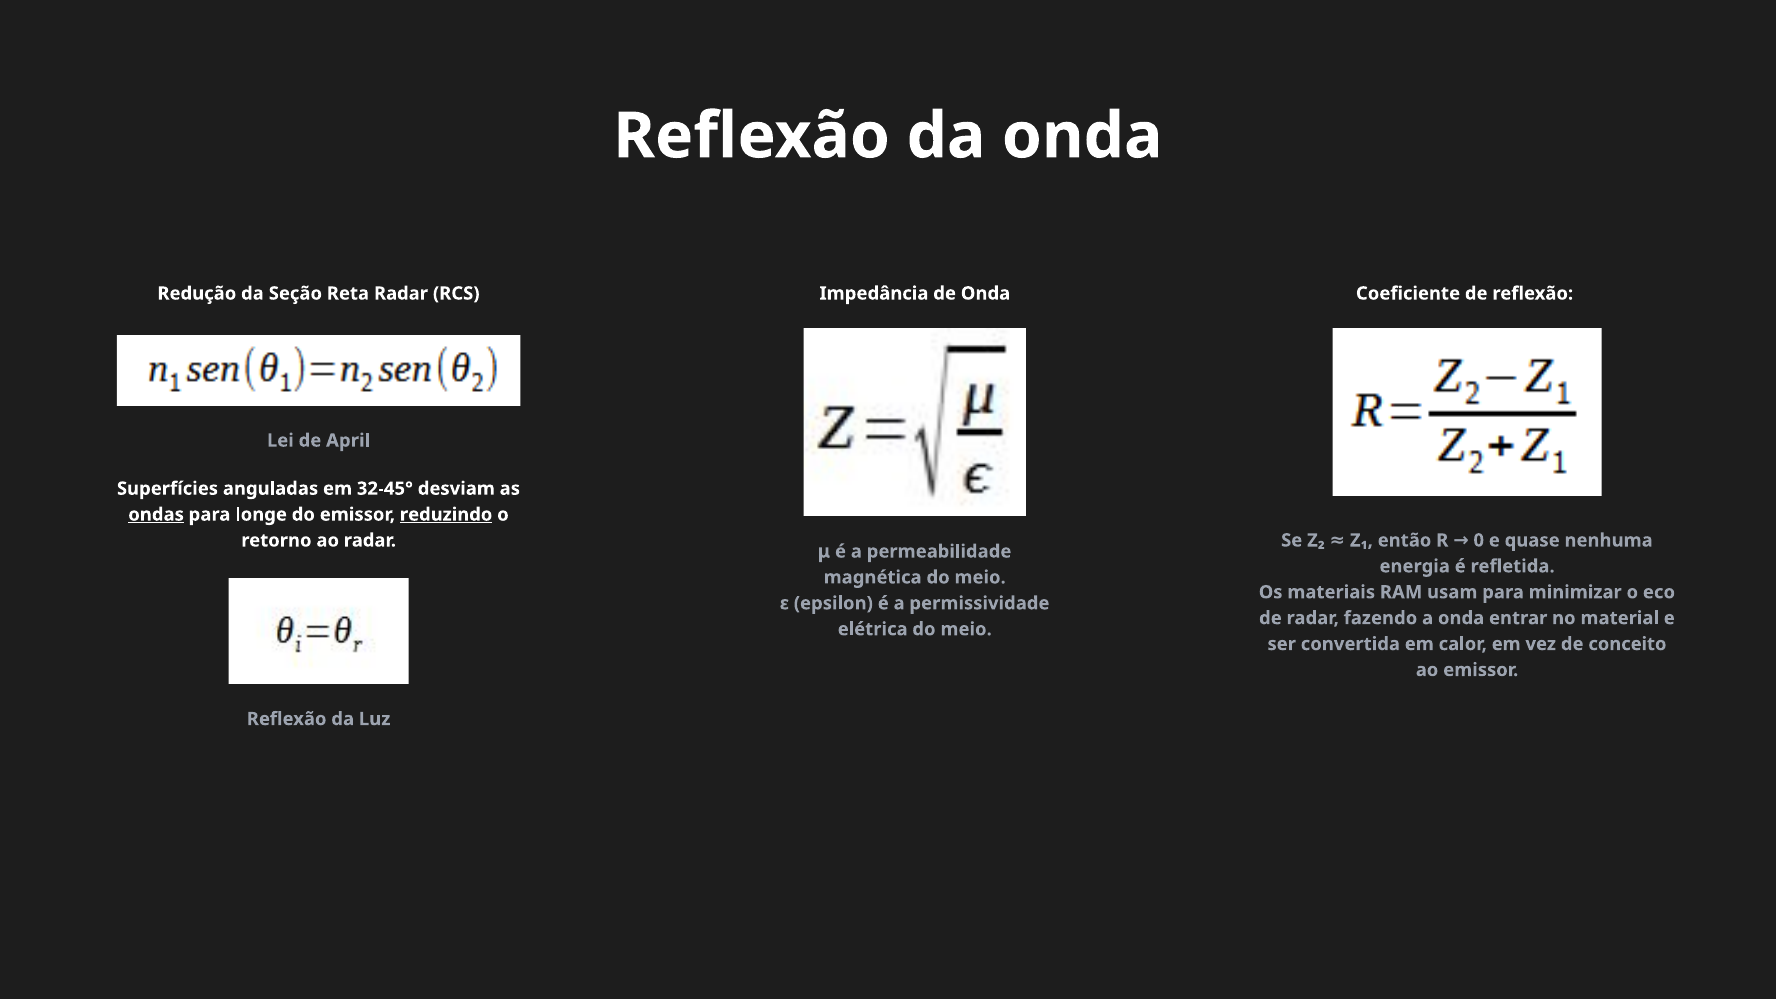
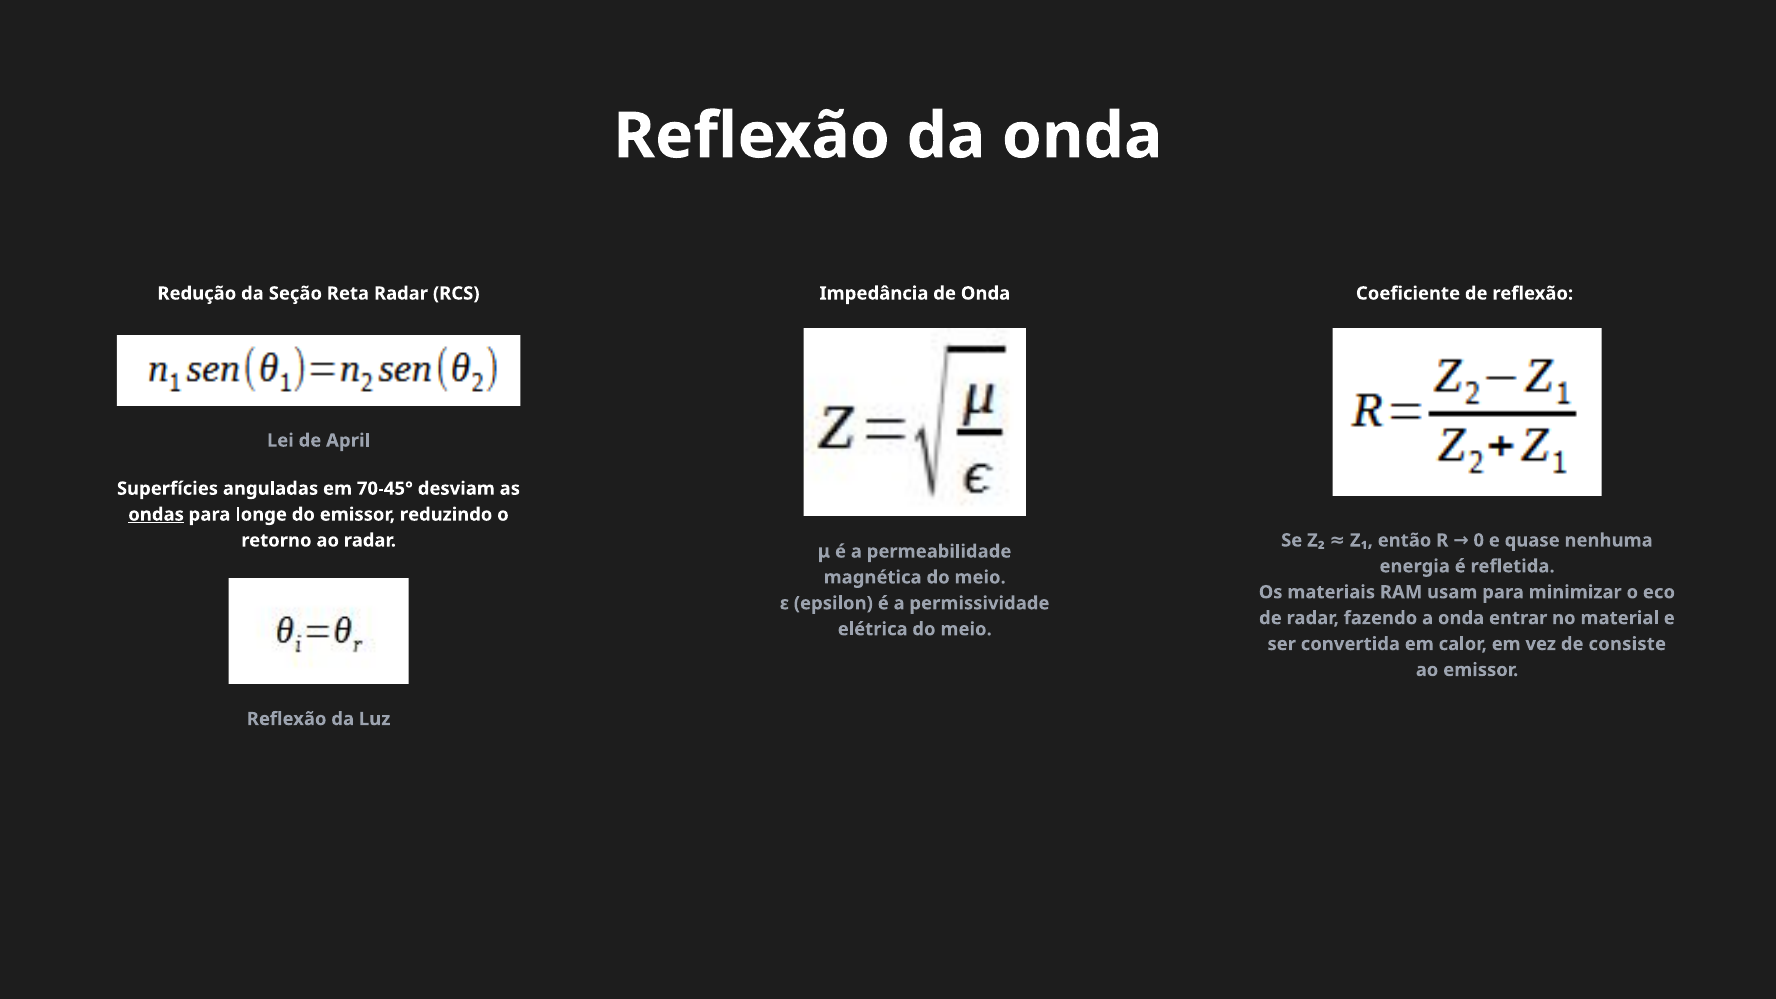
32-45°: 32-45° -> 70-45°
reduzindo underline: present -> none
conceito: conceito -> consiste
